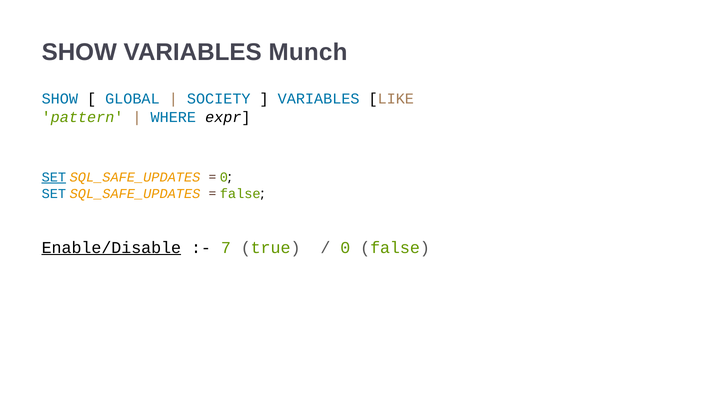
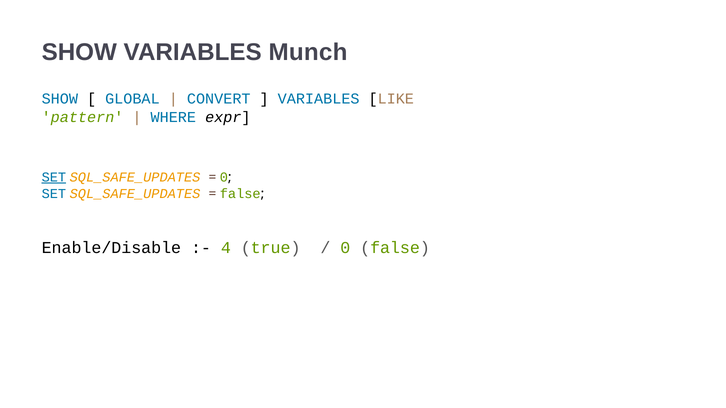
SOCIETY: SOCIETY -> CONVERT
Enable/Disable underline: present -> none
7: 7 -> 4
